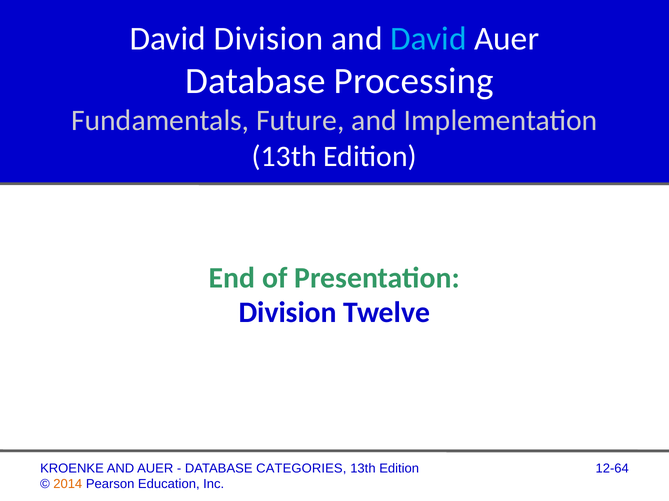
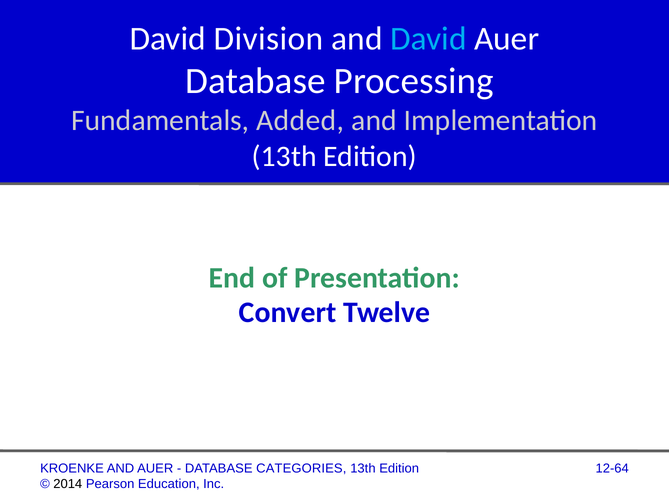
Future: Future -> Added
Division at (288, 313): Division -> Convert
2014 colour: orange -> black
